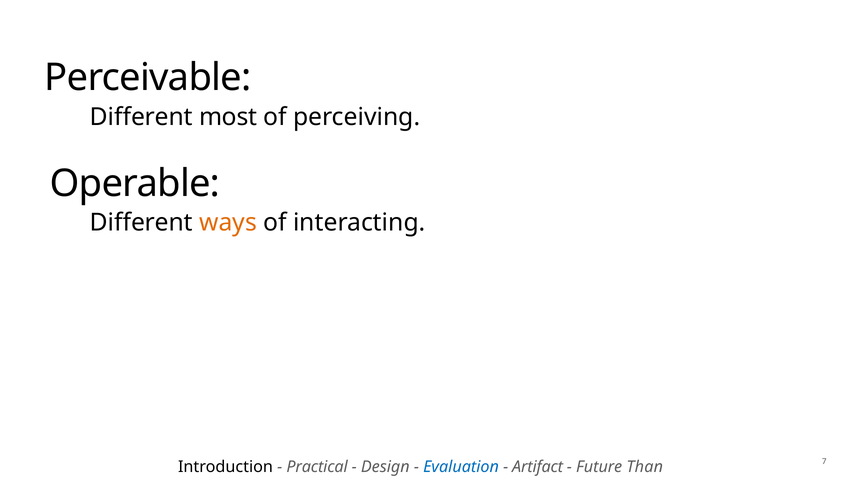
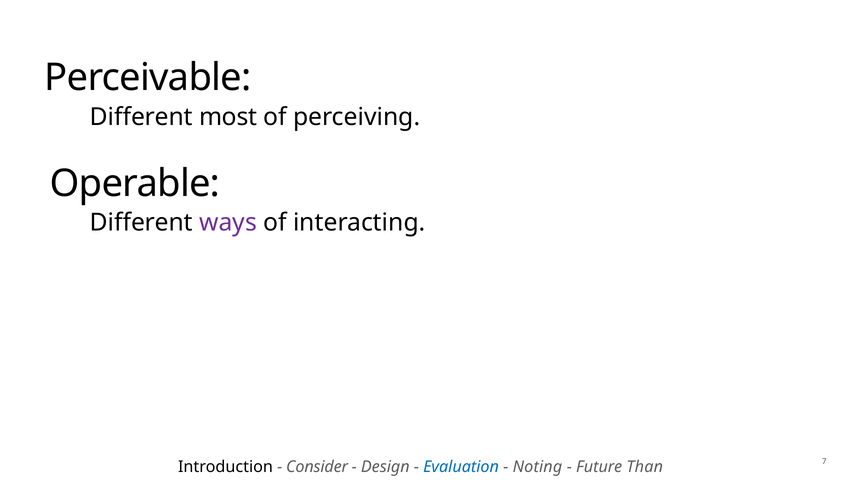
ways colour: orange -> purple
Practical: Practical -> Consider
Artifact: Artifact -> Noting
